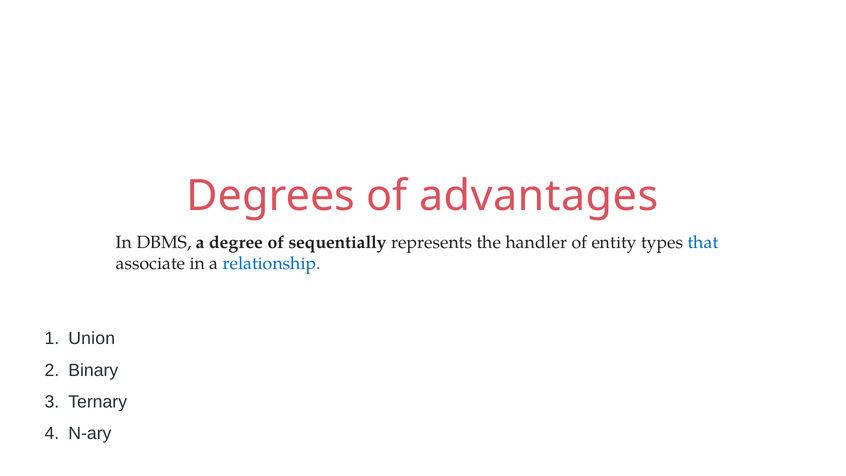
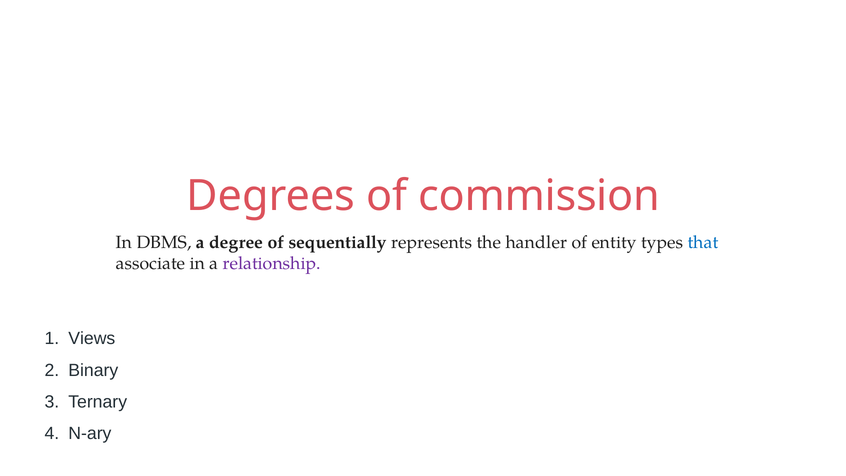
advantages: advantages -> commission
relationship colour: blue -> purple
Union: Union -> Views
